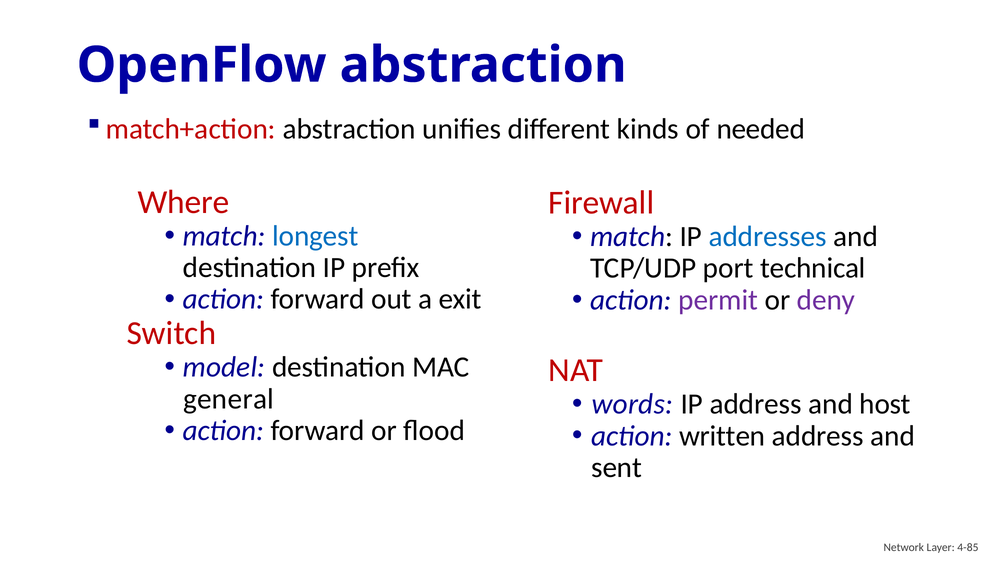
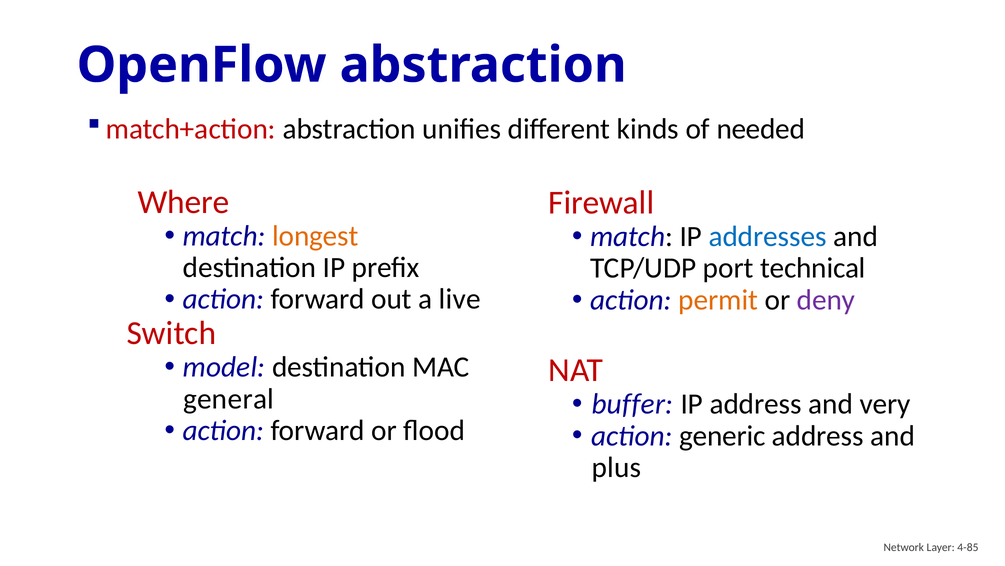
longest colour: blue -> orange
exit: exit -> live
permit colour: purple -> orange
words: words -> buffer
host: host -> very
written: written -> generic
sent: sent -> plus
